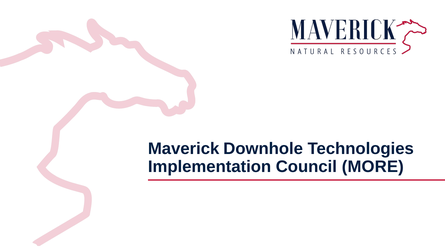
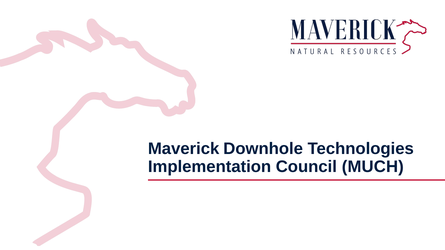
MORE: MORE -> MUCH
